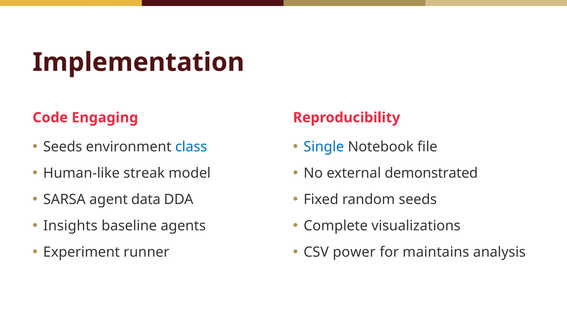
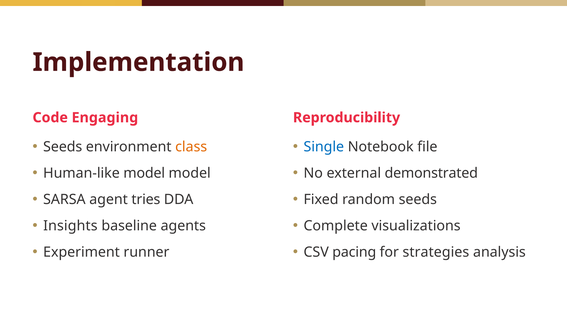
class colour: blue -> orange
Human-like streak: streak -> model
data: data -> tries
power: power -> pacing
maintains: maintains -> strategies
